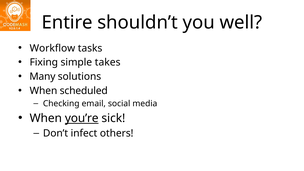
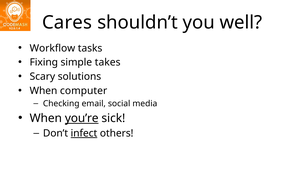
Entire: Entire -> Cares
Many: Many -> Scary
scheduled: scheduled -> computer
infect underline: none -> present
